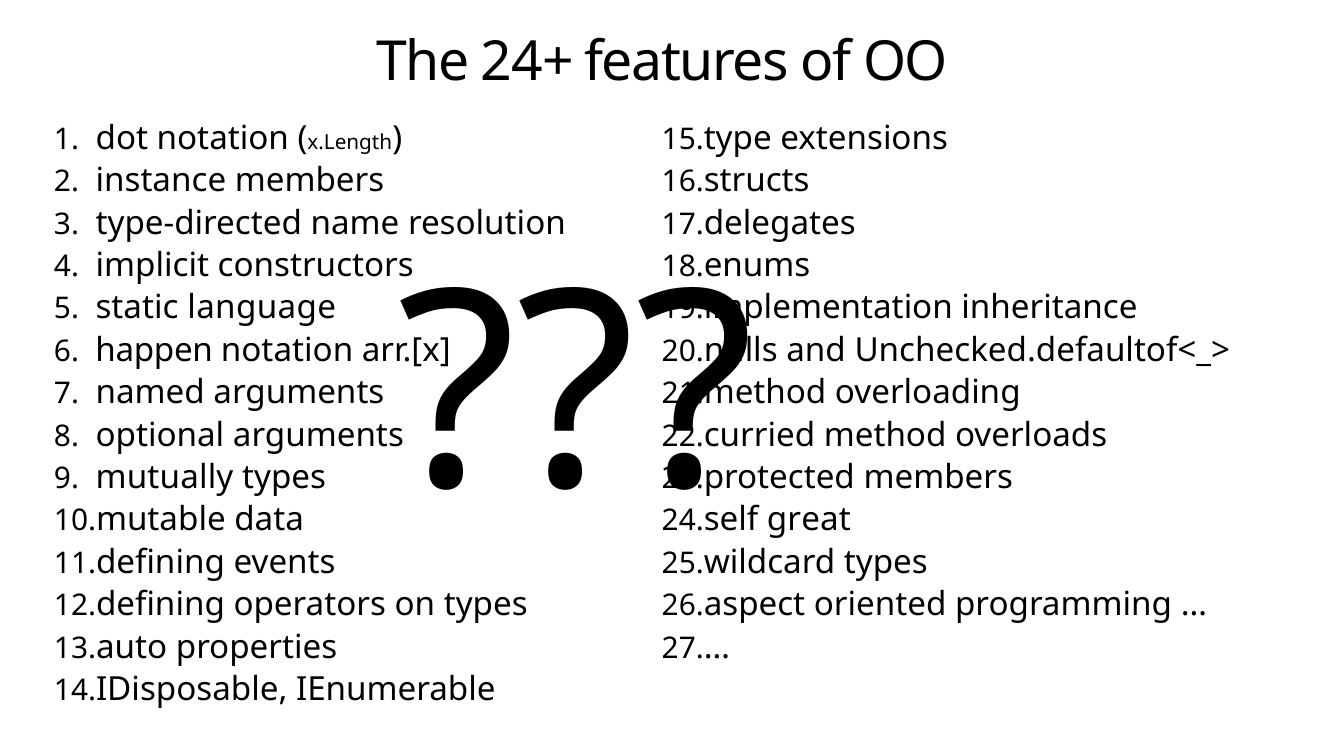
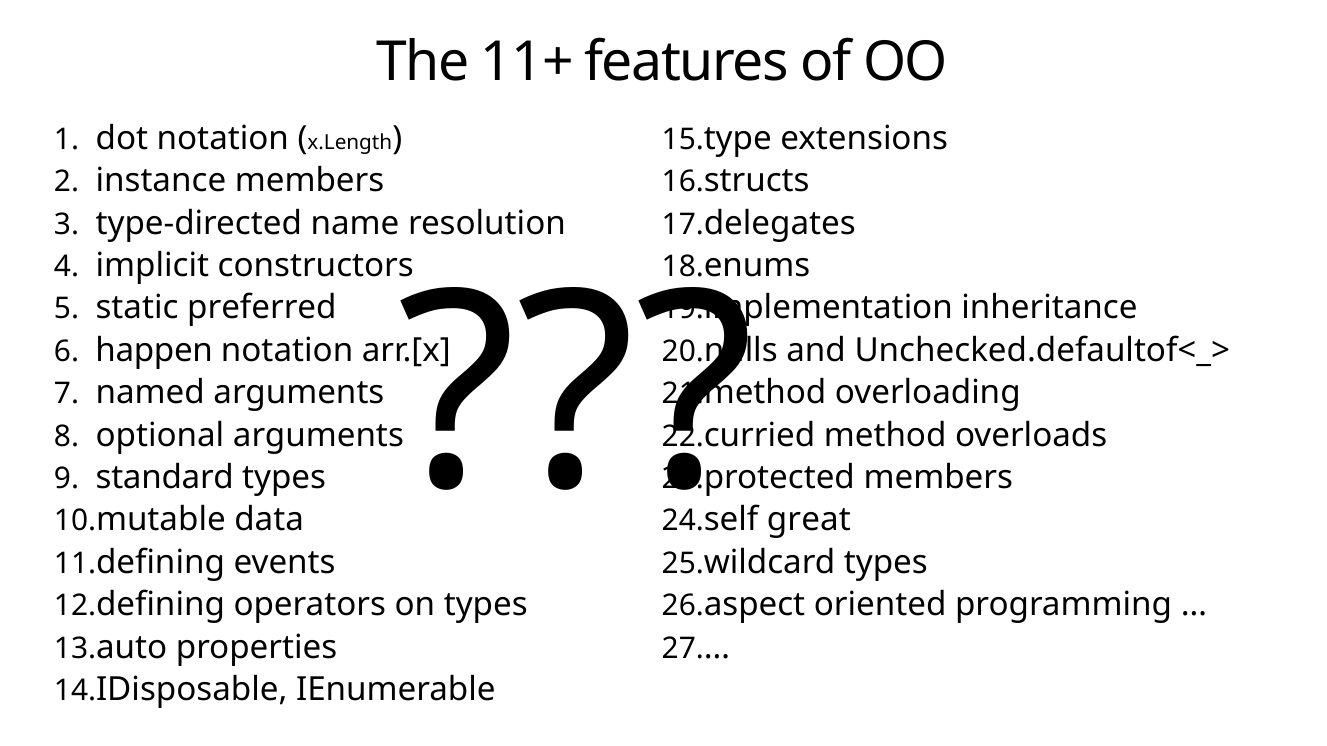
24+: 24+ -> 11+
language: language -> preferred
mutually: mutually -> standard
